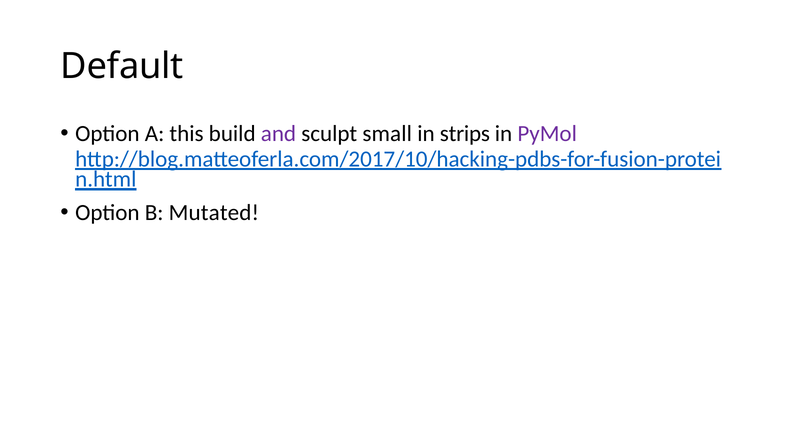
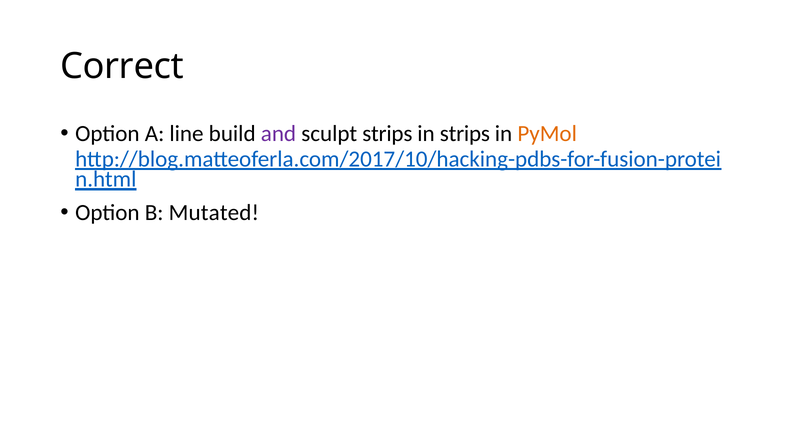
Default: Default -> Correct
this: this -> line
sculpt small: small -> strips
PyMol colour: purple -> orange
